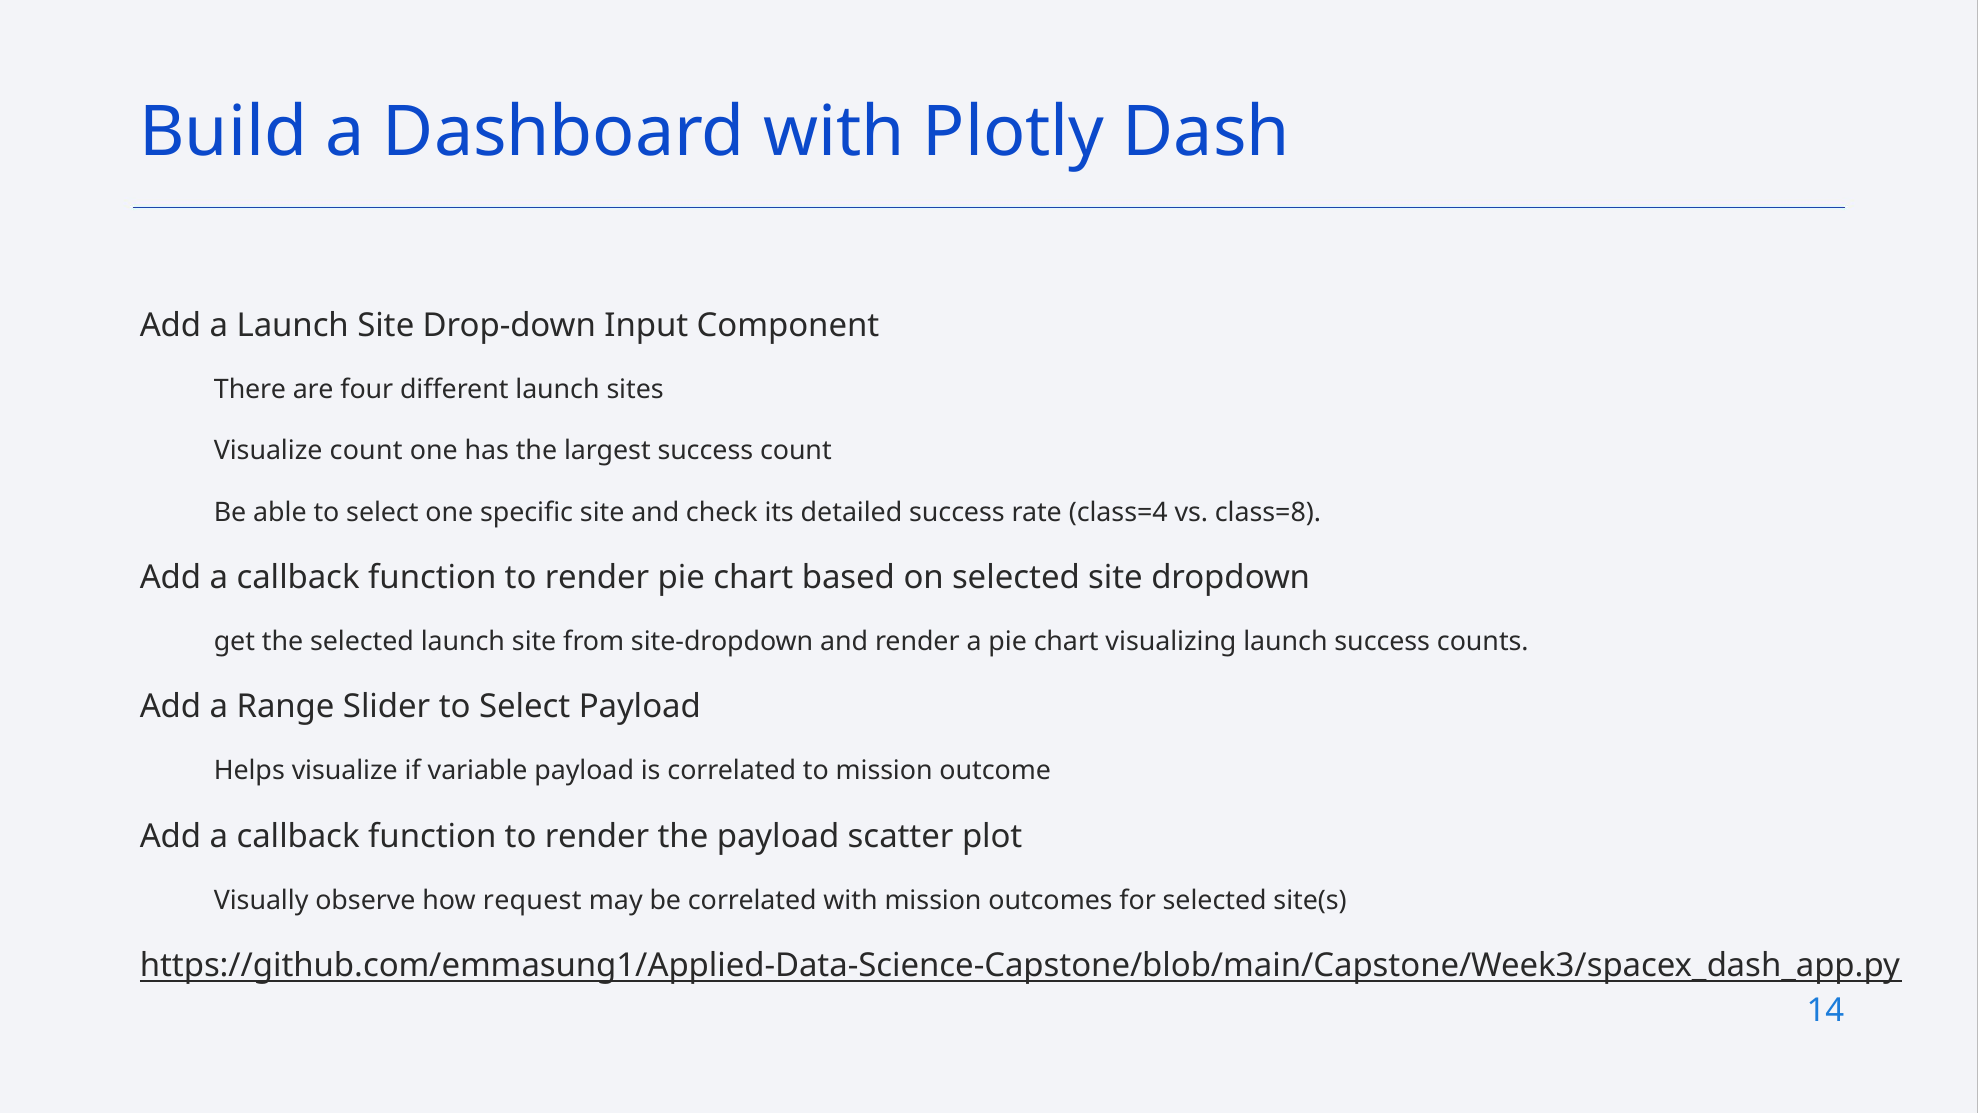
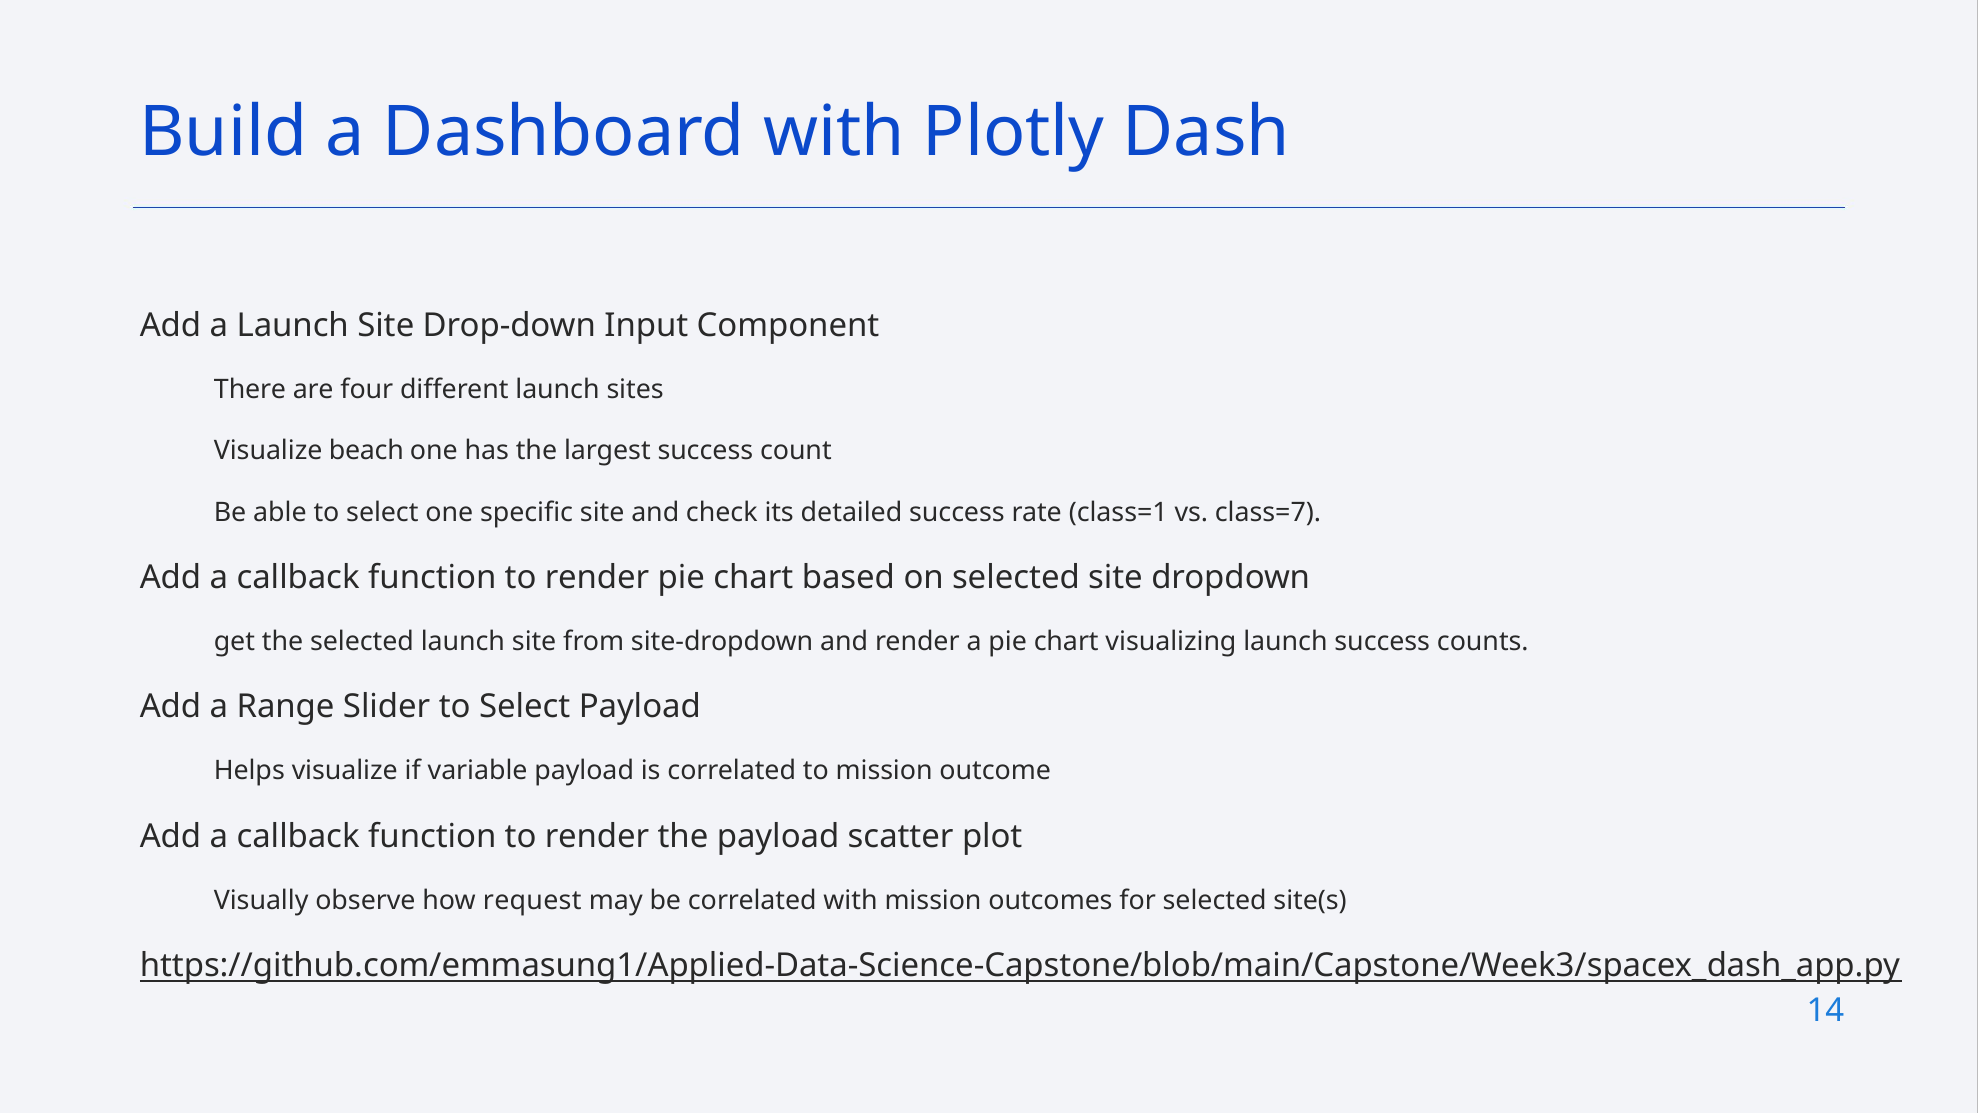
Visualize count: count -> beach
class=4: class=4 -> class=1
class=8: class=8 -> class=7
